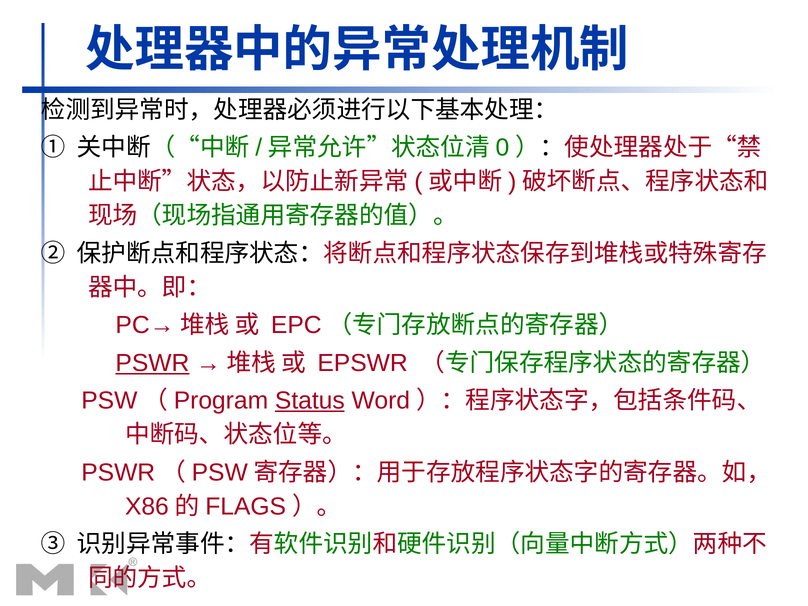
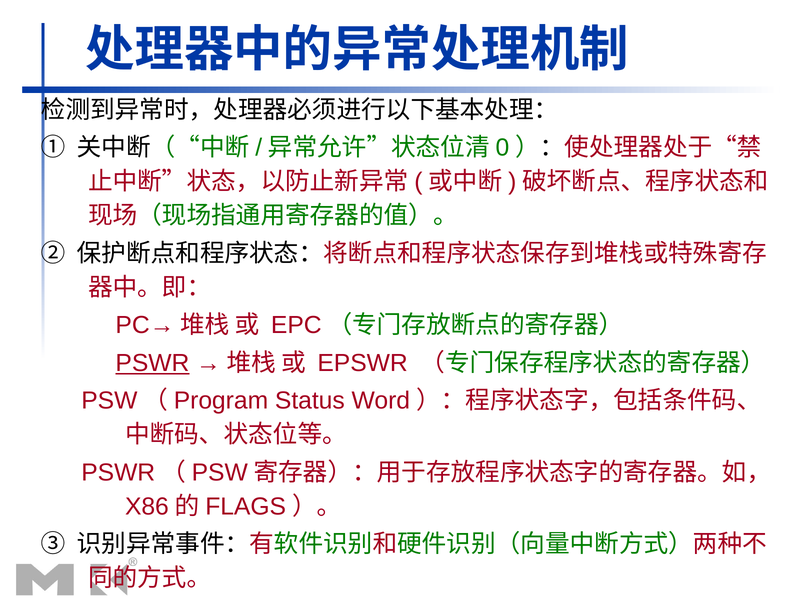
Status underline: present -> none
